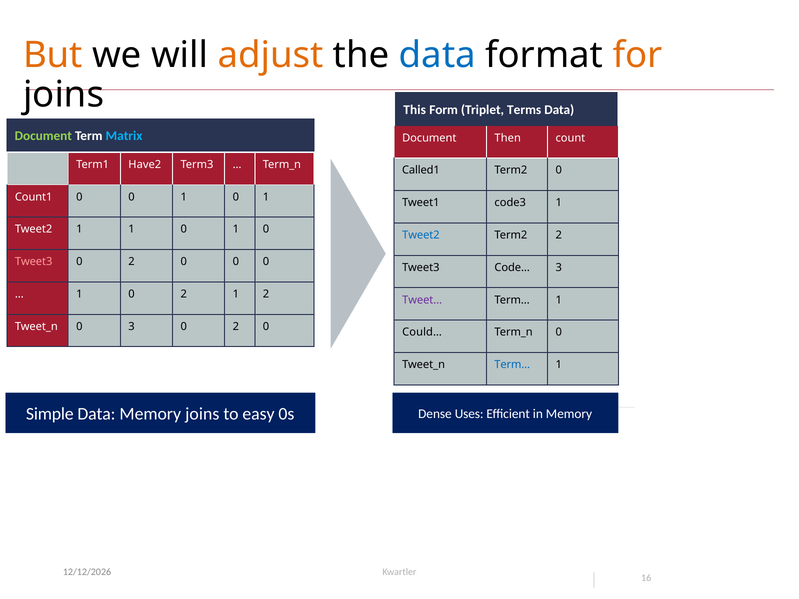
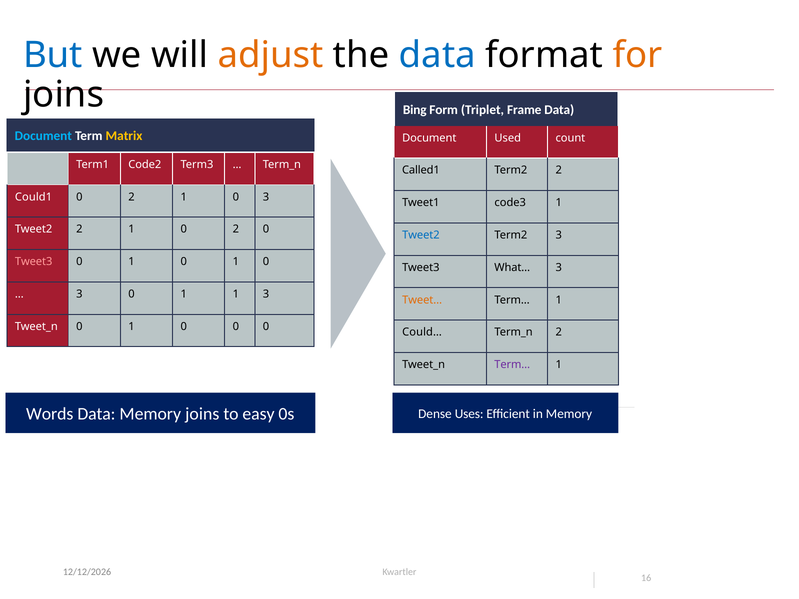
But colour: orange -> blue
This: This -> Bing
Terms: Terms -> Frame
Document at (43, 136) colour: light green -> light blue
Matrix colour: light blue -> yellow
Then: Then -> Used
Have2: Have2 -> Code2
Term2 0: 0 -> 2
Count1: Count1 -> Could1
0 at (132, 197): 0 -> 2
1 at (266, 197): 1 -> 3
Tweet2 1: 1 -> 2
1 at (236, 229): 1 -> 2
Term2 2: 2 -> 3
2 at (132, 262): 2 -> 1
0 at (236, 262): 0 -> 1
Code…: Code… -> What…
1 at (79, 294): 1 -> 3
2 at (184, 294): 2 -> 1
1 2: 2 -> 3
Tweet… colour: purple -> orange
3 at (132, 327): 3 -> 1
2 at (236, 327): 2 -> 0
0 at (559, 332): 0 -> 2
Term… at (512, 365) colour: blue -> purple
Simple: Simple -> Words
